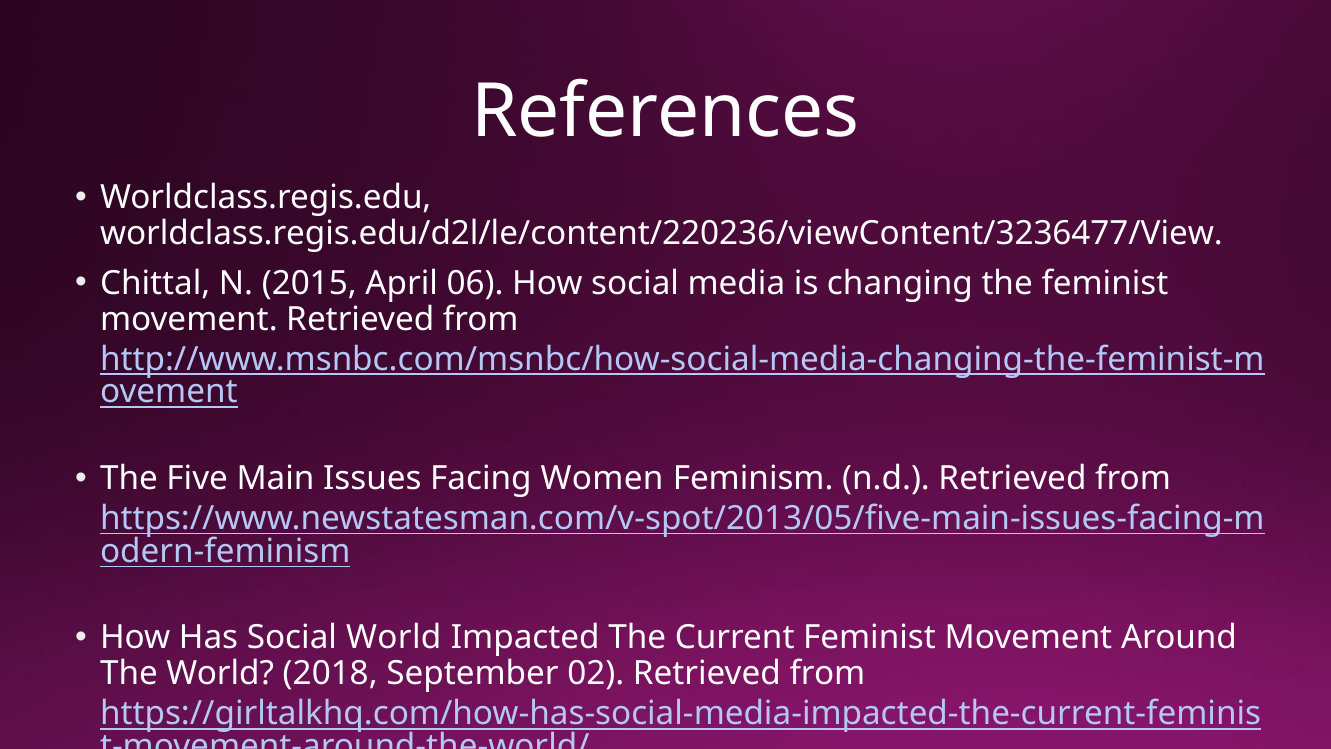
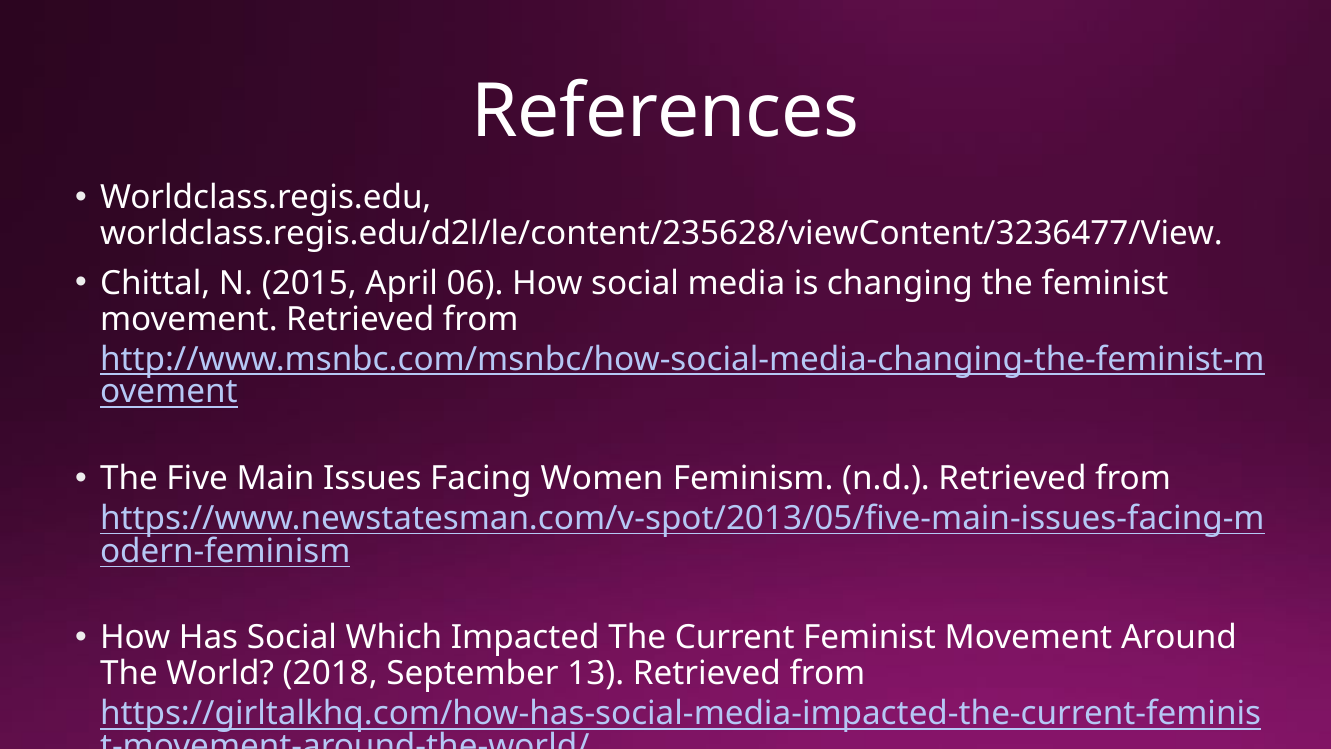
worldclass.regis.edu/d2l/le/content/220236/viewContent/3236477/View: worldclass.regis.edu/d2l/le/content/220236/viewContent/3236477/View -> worldclass.regis.edu/d2l/le/content/235628/viewContent/3236477/View
Social World: World -> Which
02: 02 -> 13
